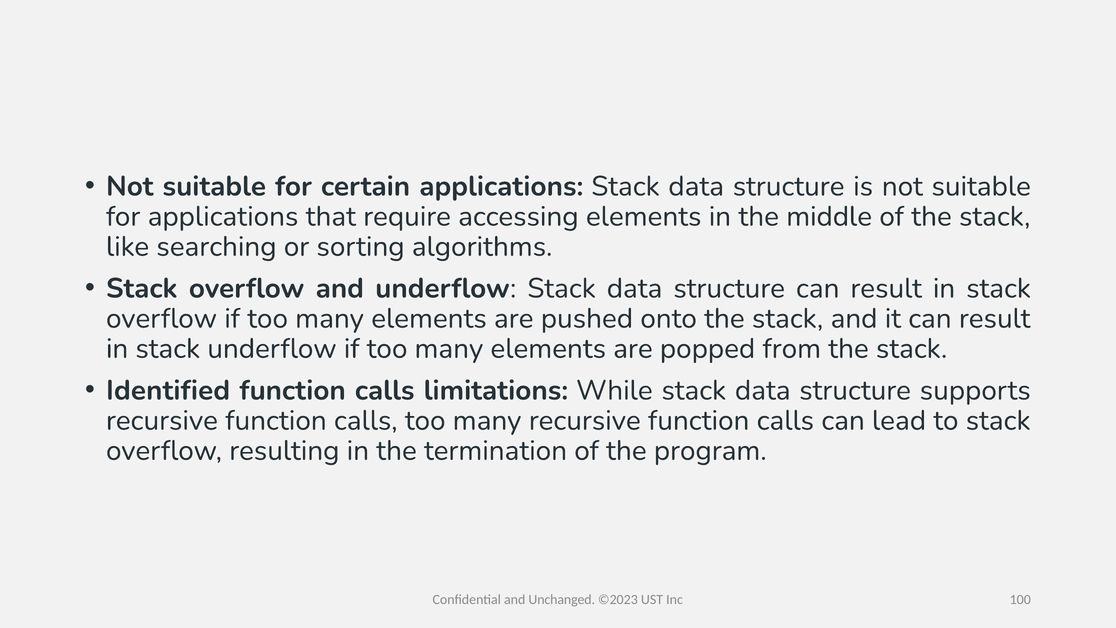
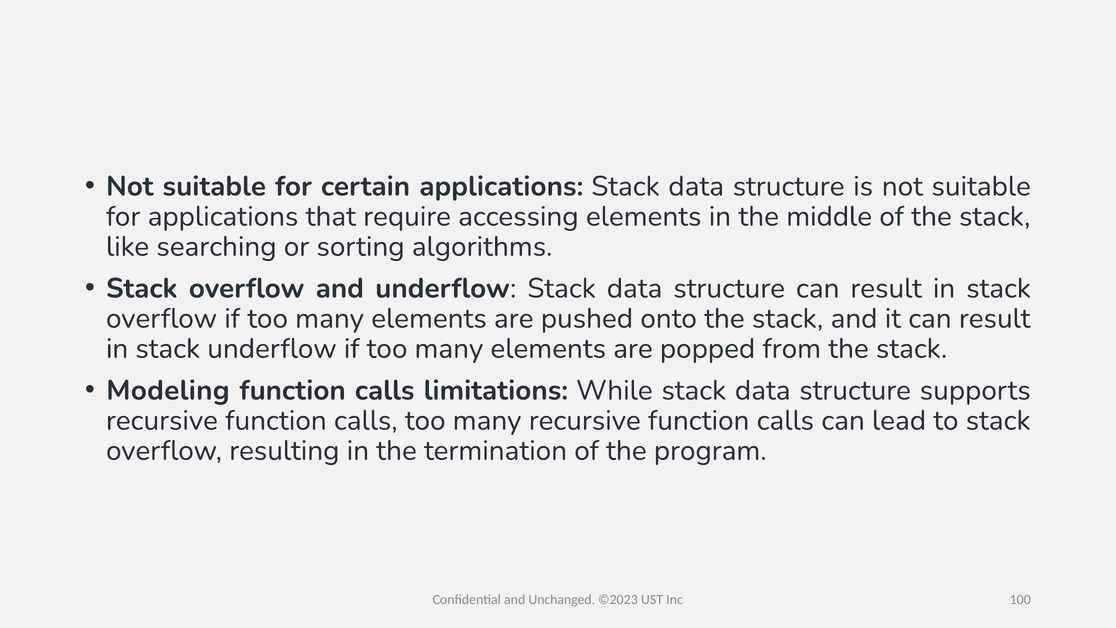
Identified: Identified -> Modeling
